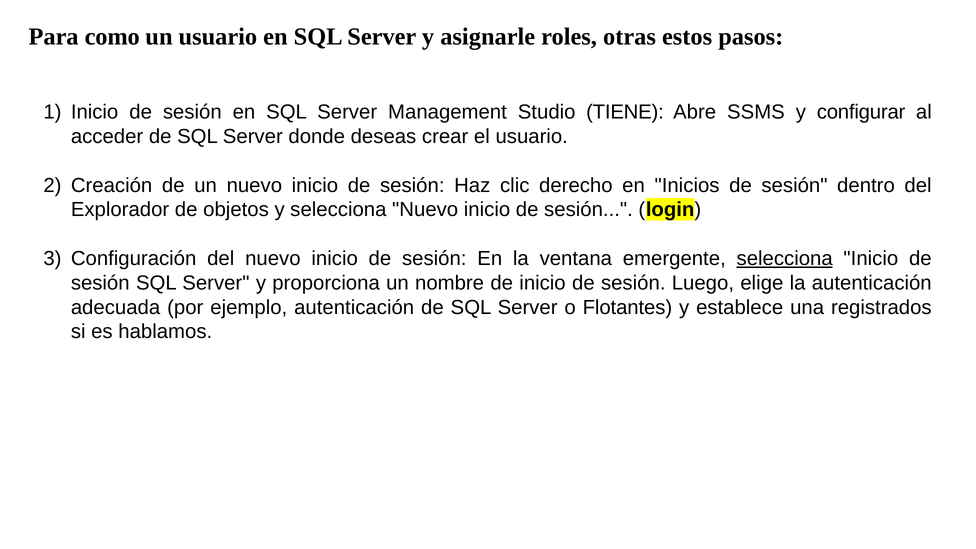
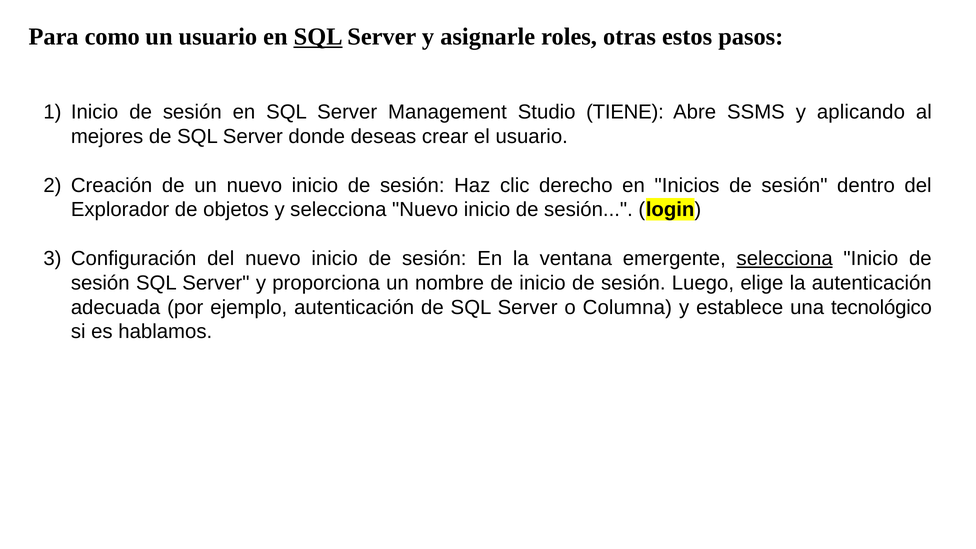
SQL at (318, 37) underline: none -> present
configurar: configurar -> aplicando
acceder: acceder -> mejores
Flotantes: Flotantes -> Columna
registrados: registrados -> tecnológico
